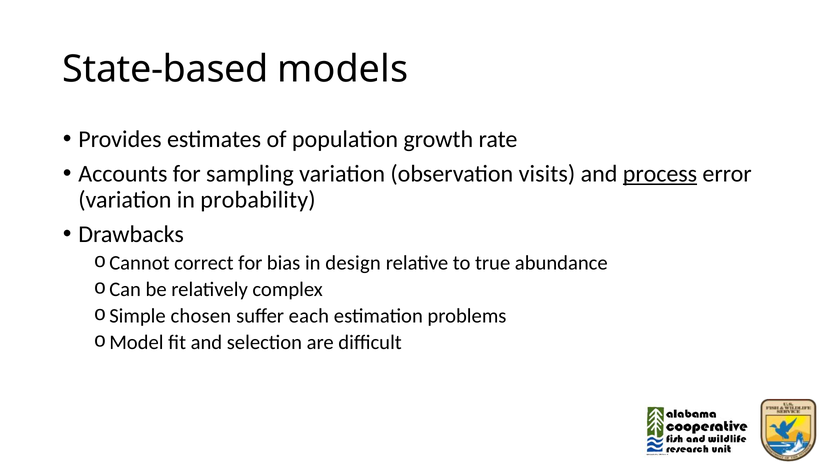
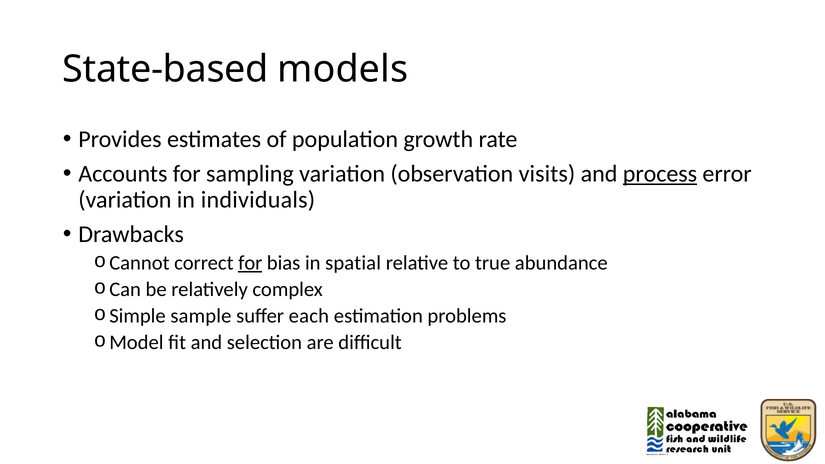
probability: probability -> individuals
for at (250, 263) underline: none -> present
design: design -> spatial
chosen: chosen -> sample
